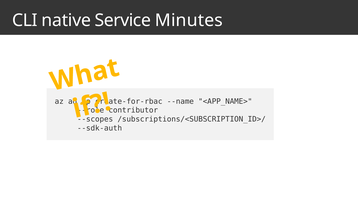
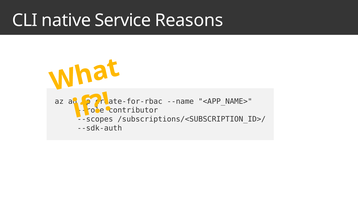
Minutes: Minutes -> Reasons
